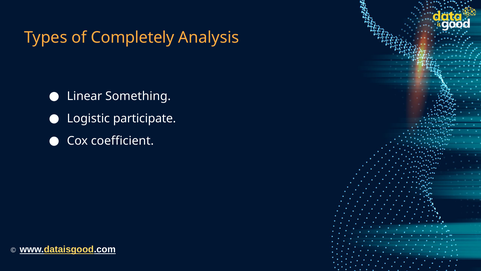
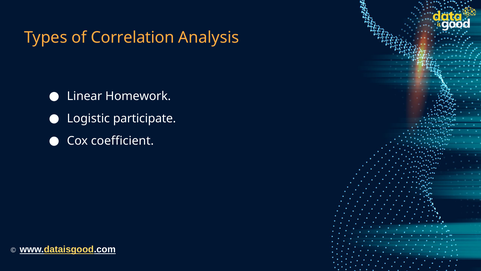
Completely: Completely -> Correlation
Something: Something -> Homework
